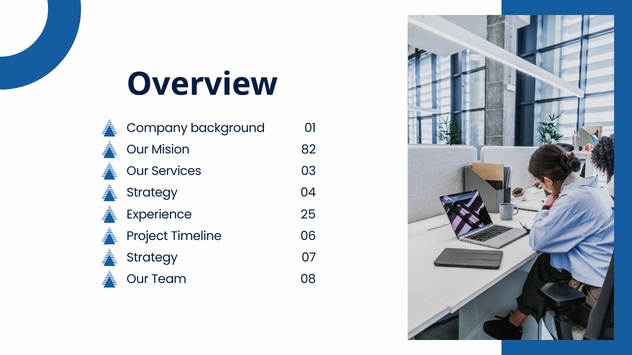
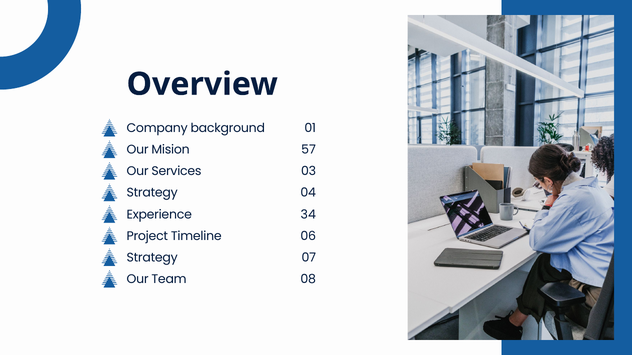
82: 82 -> 57
25: 25 -> 34
